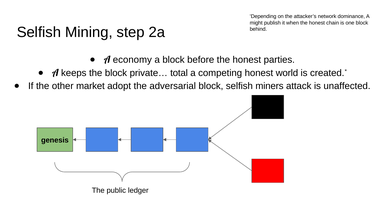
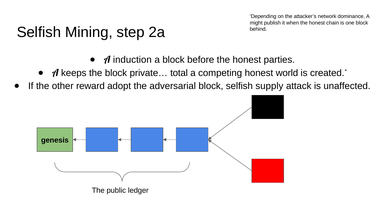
economy: economy -> induction
market: market -> reward
miners: miners -> supply
